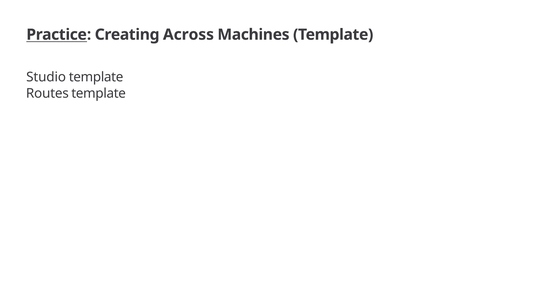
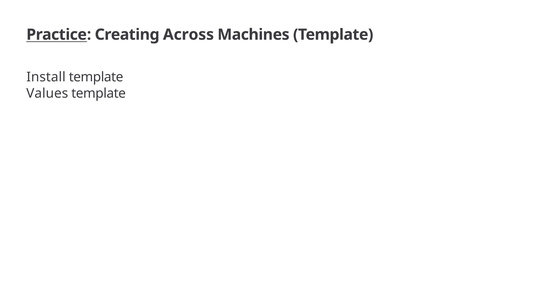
Studio: Studio -> Install
Routes: Routes -> Values
